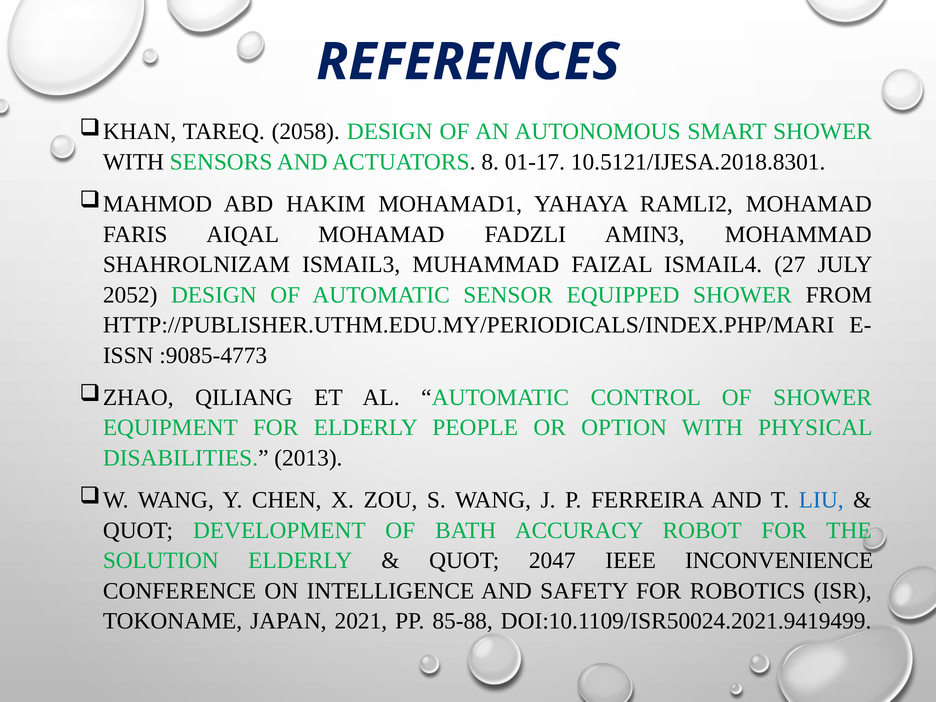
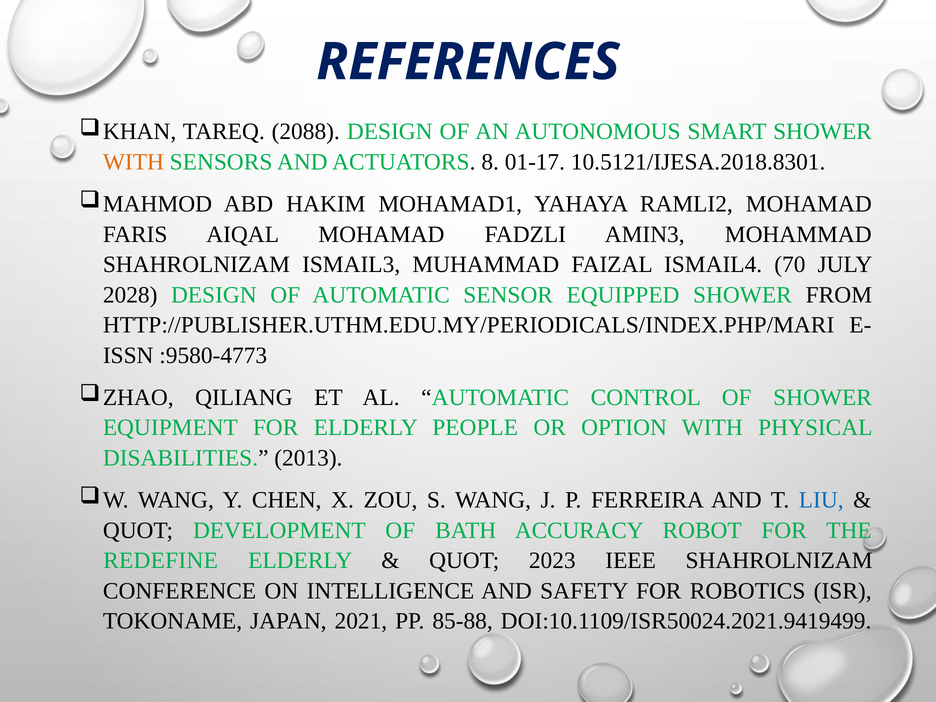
2058: 2058 -> 2088
WITH at (133, 162) colour: black -> orange
27: 27 -> 70
2052: 2052 -> 2028
:9085-4773: :9085-4773 -> :9580-4773
SOLUTION: SOLUTION -> REDEFINE
2047: 2047 -> 2023
IEEE INCONVENIENCE: INCONVENIENCE -> SHAHROLNIZAM
